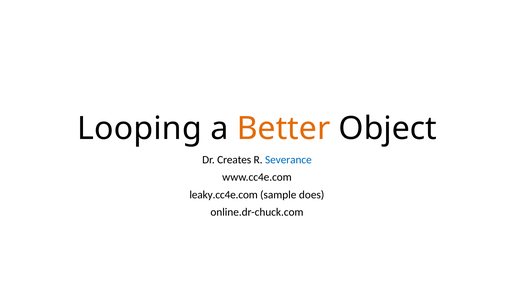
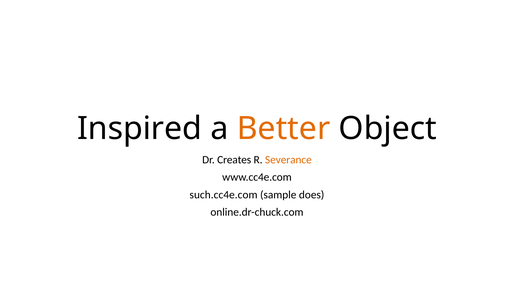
Looping: Looping -> Inspired
Severance colour: blue -> orange
leaky.cc4e.com: leaky.cc4e.com -> such.cc4e.com
